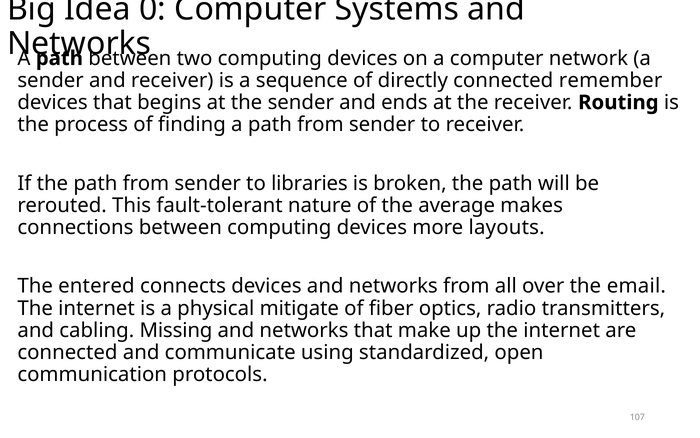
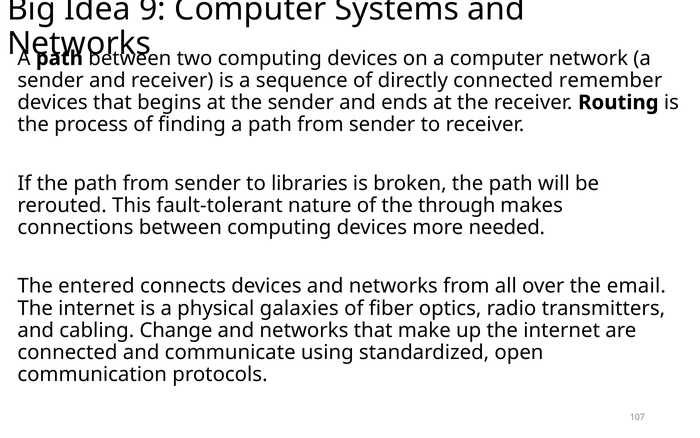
0: 0 -> 9
average: average -> through
layouts: layouts -> needed
mitigate: mitigate -> galaxies
Missing: Missing -> Change
